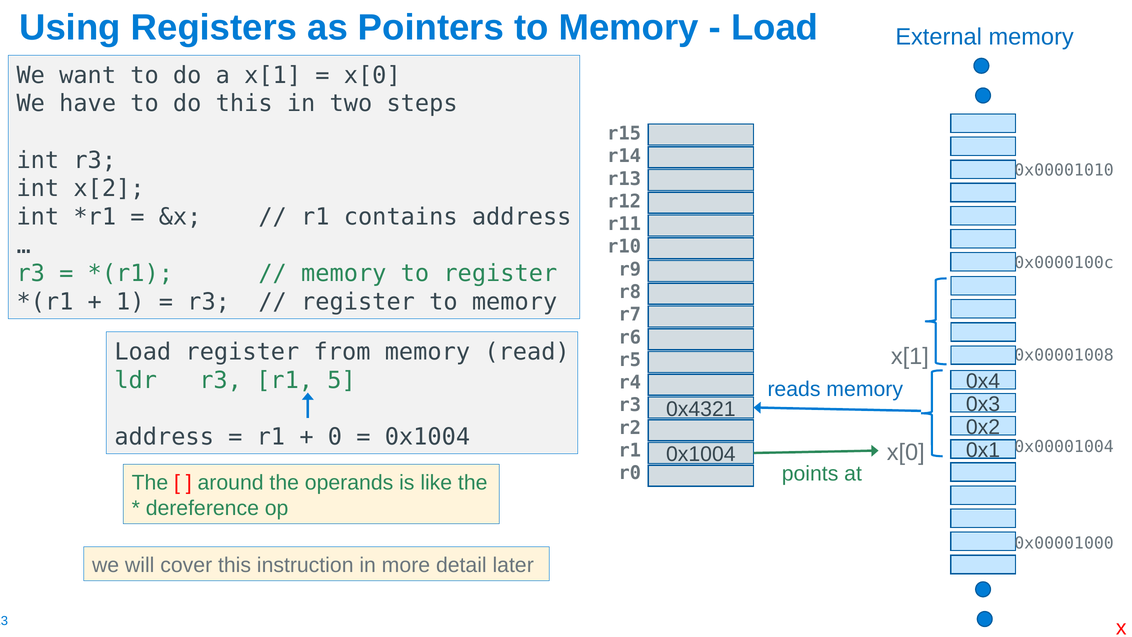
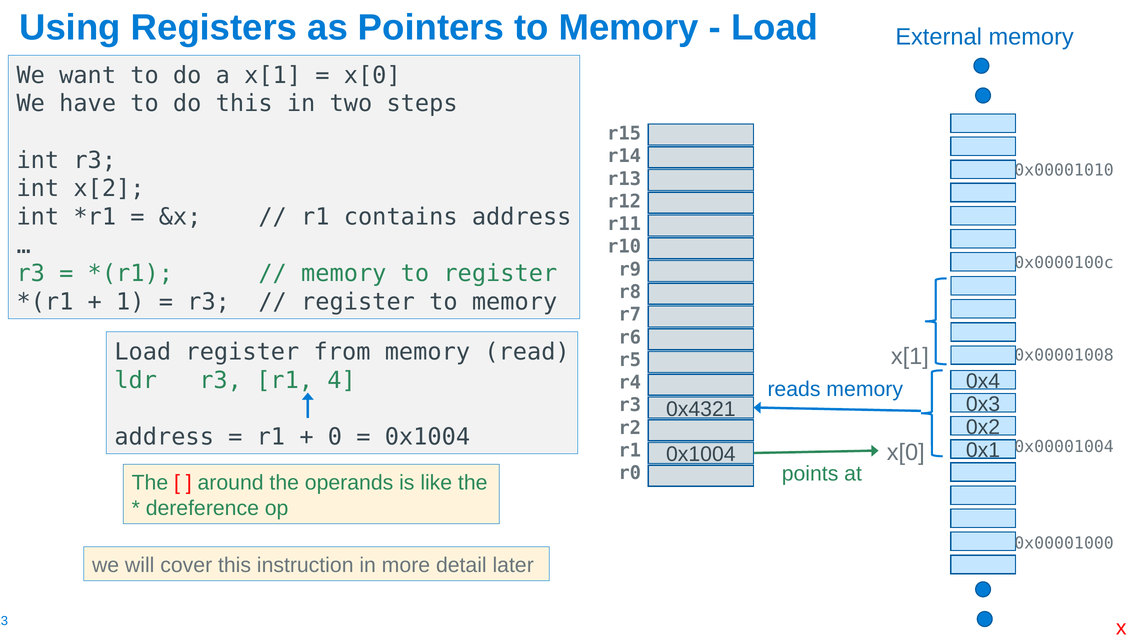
5: 5 -> 4
